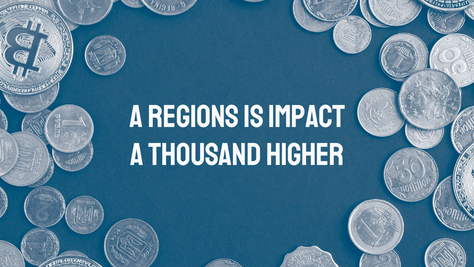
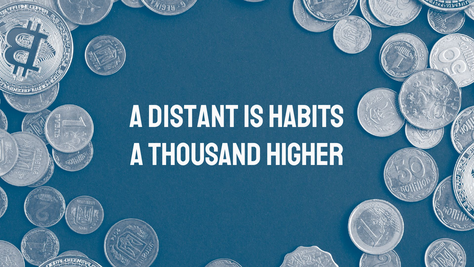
regions: regions -> distant
impact: impact -> habits
